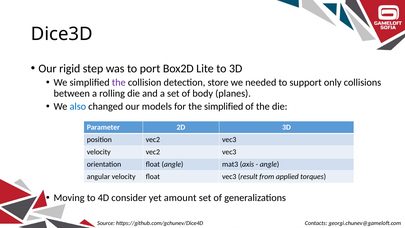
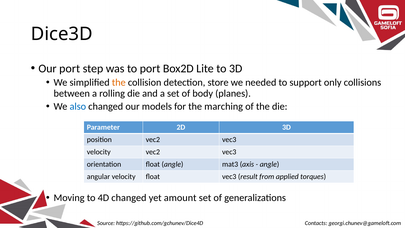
Our rigid: rigid -> port
the at (119, 82) colour: purple -> orange
the simplified: simplified -> marching
4D consider: consider -> changed
